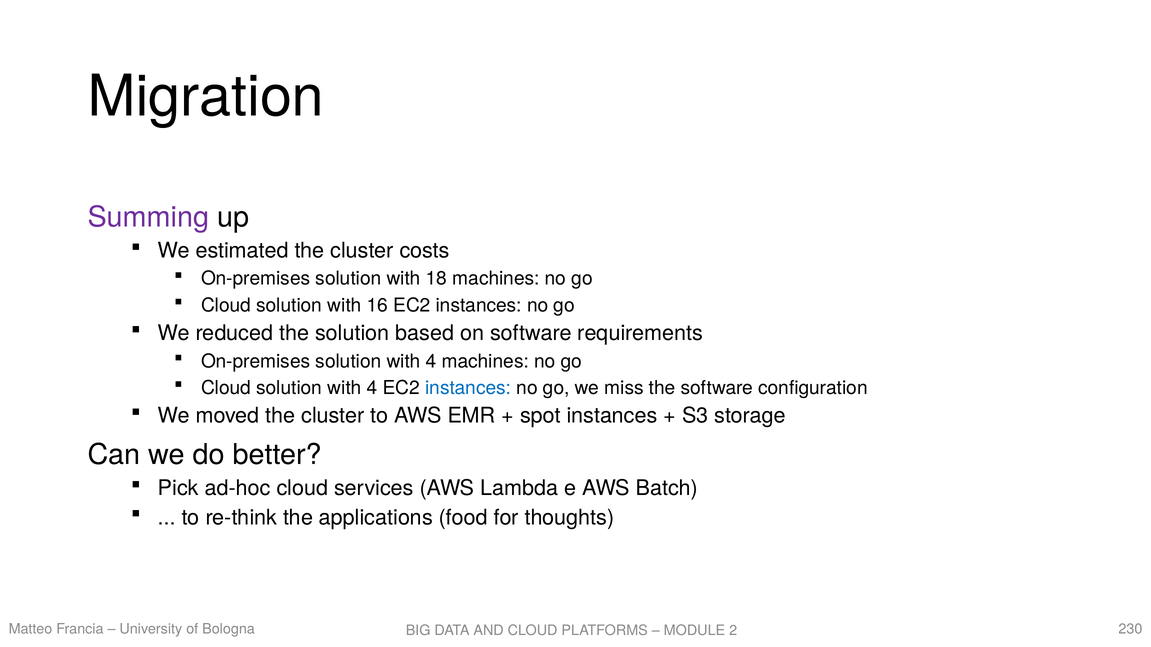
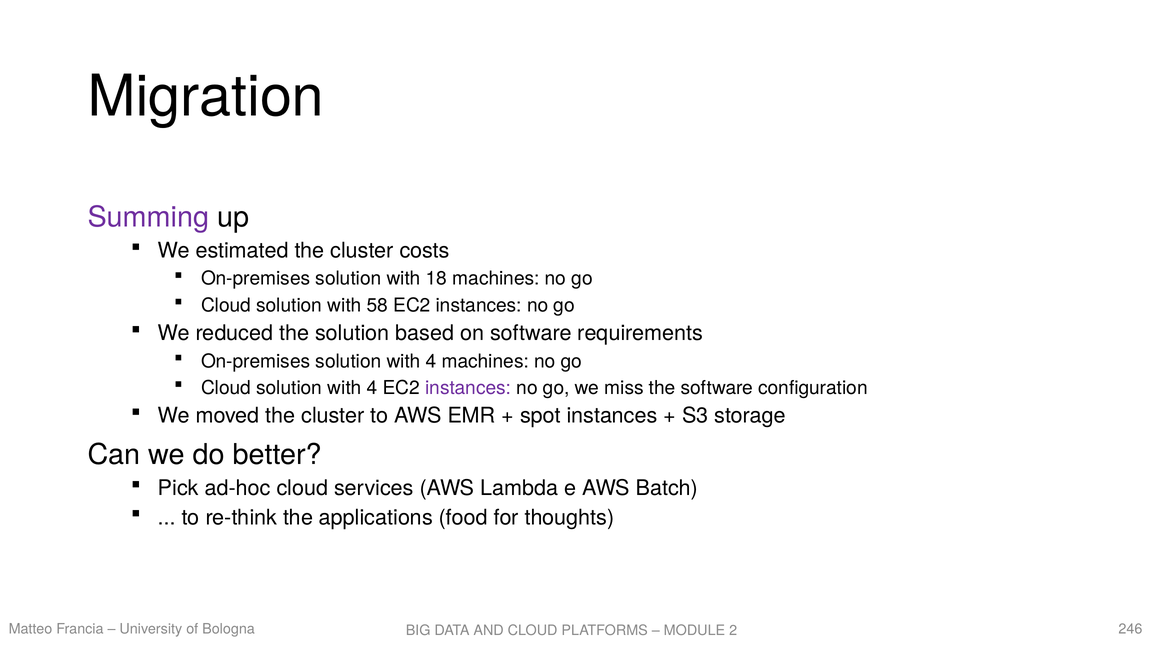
16: 16 -> 58
instances at (468, 388) colour: blue -> purple
230: 230 -> 246
